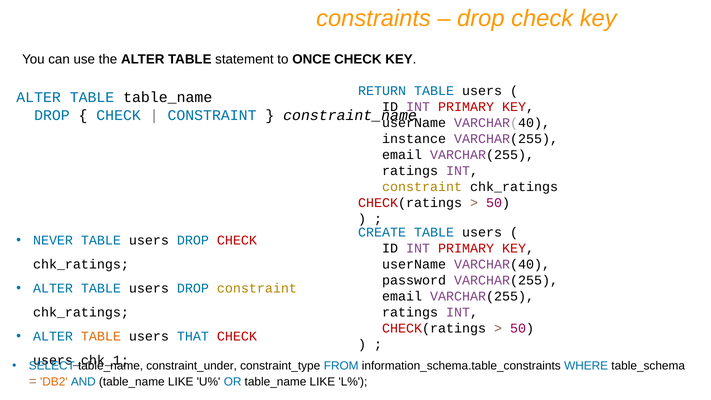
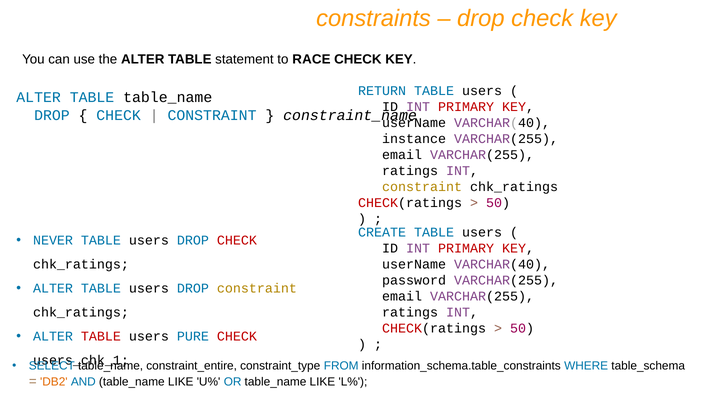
ONCE: ONCE -> RACE
TABLE at (101, 336) colour: orange -> red
THAT: THAT -> PURE
constraint_under: constraint_under -> constraint_entire
